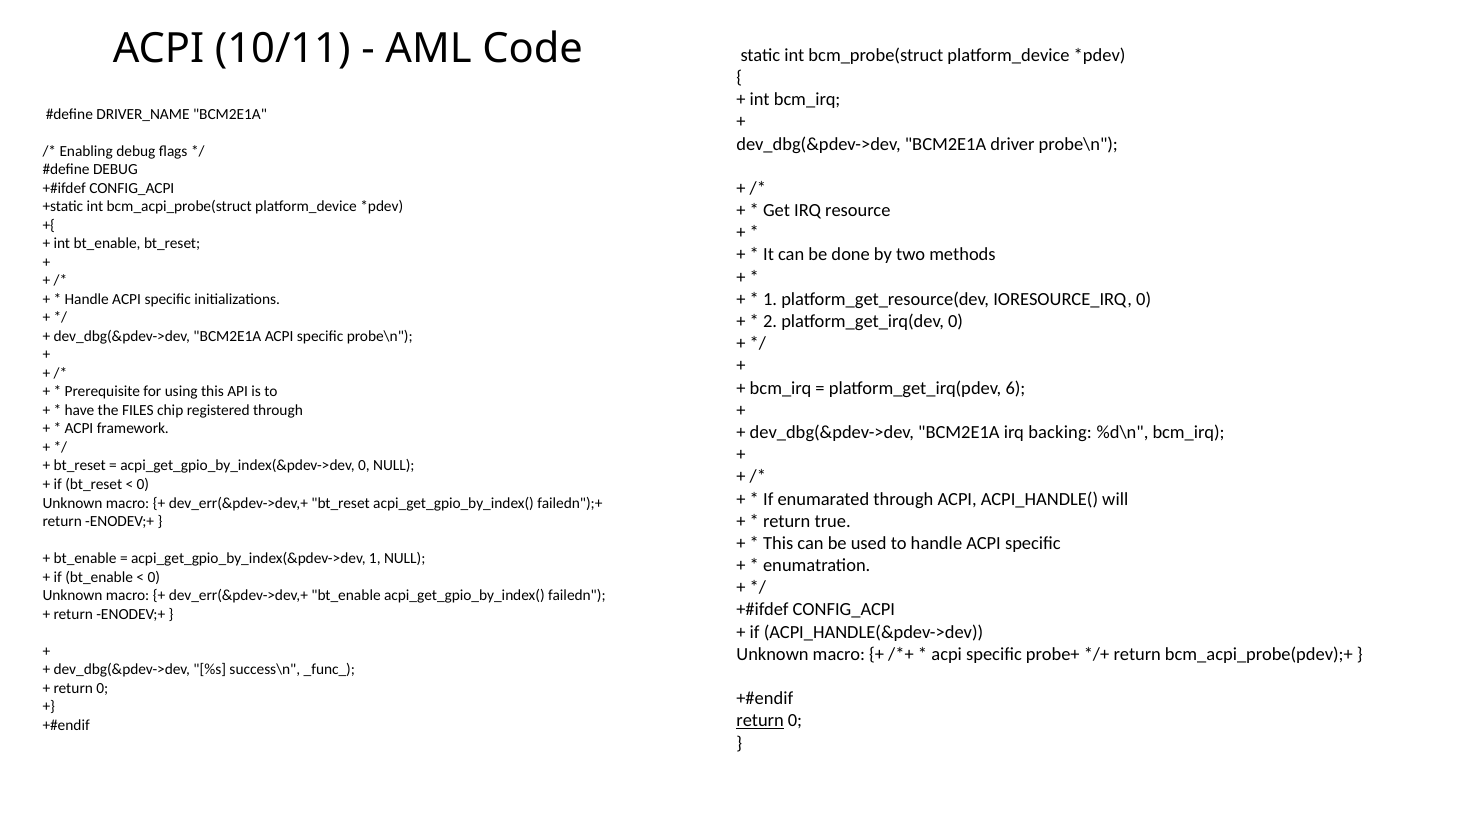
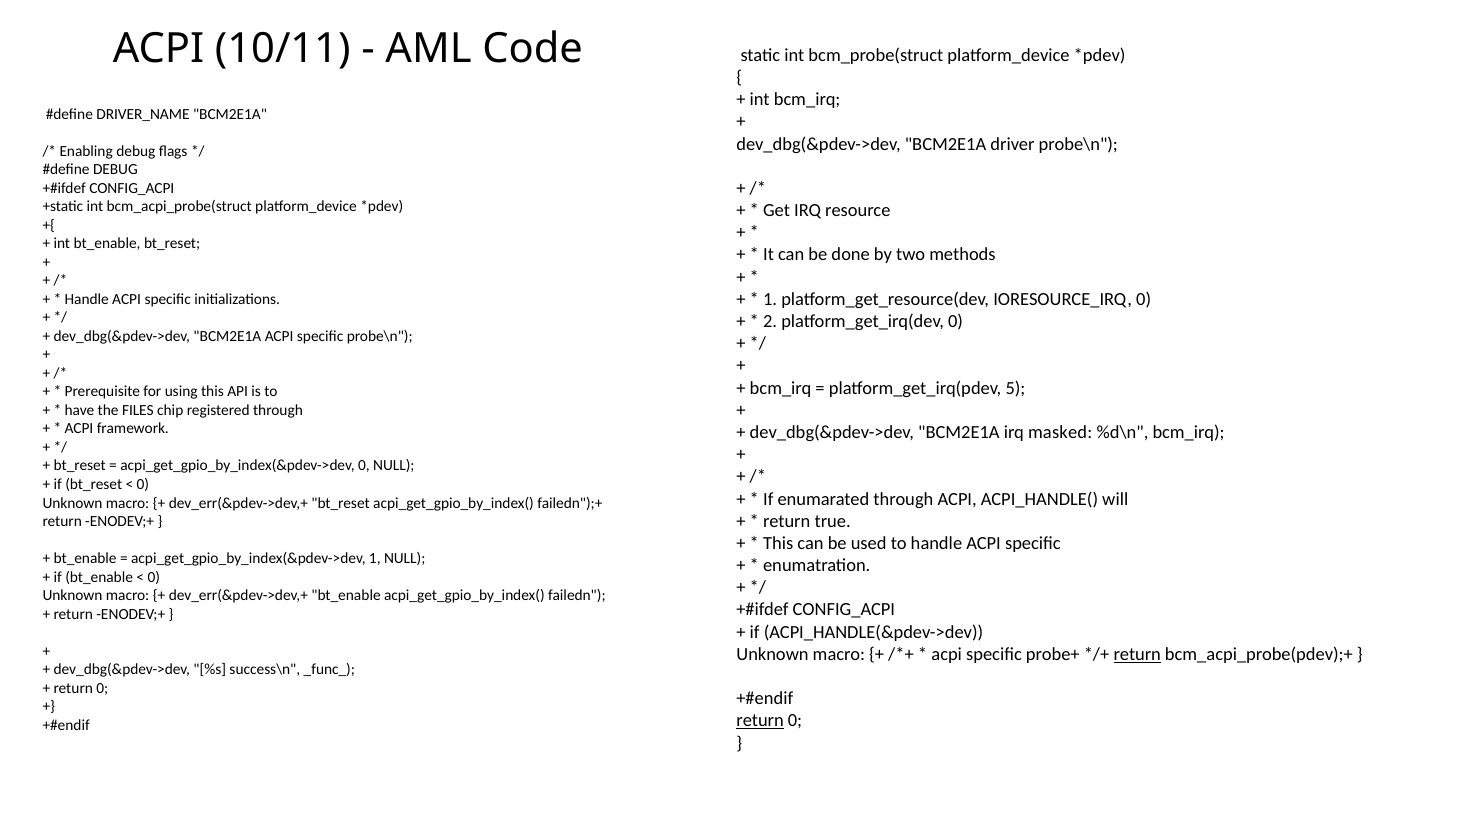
6: 6 -> 5
backing: backing -> masked
return at (1137, 655) underline: none -> present
